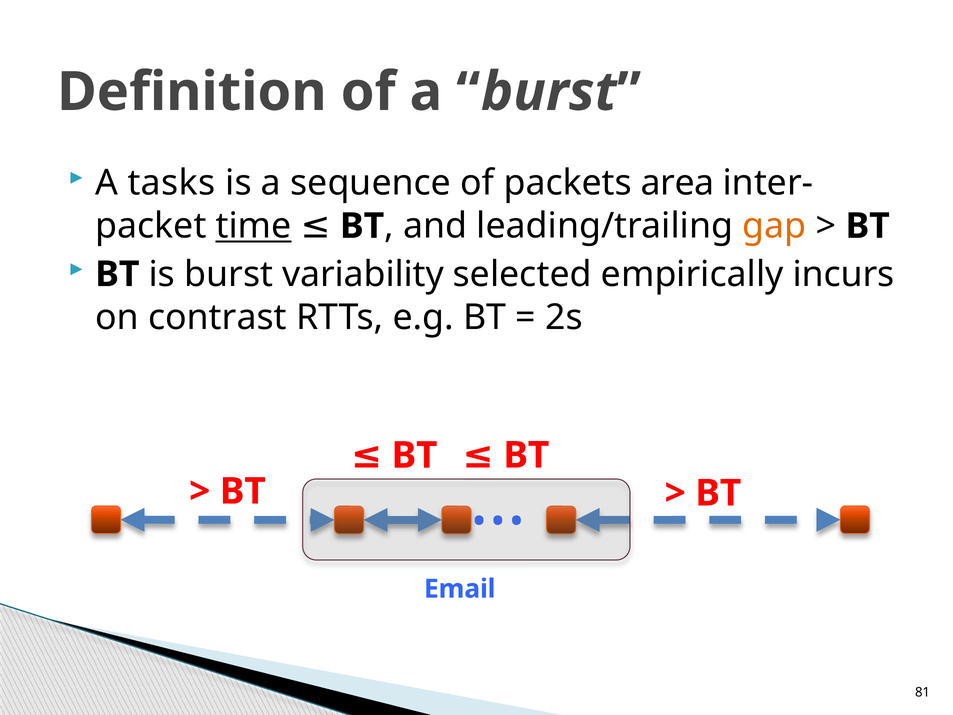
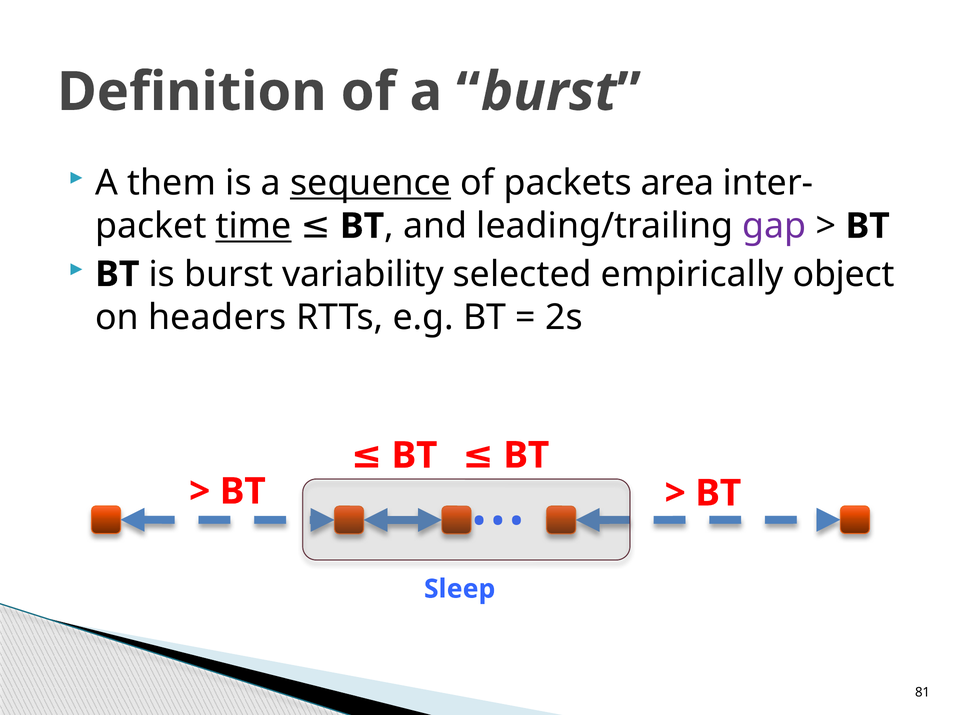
tasks: tasks -> them
sequence underline: none -> present
gap colour: orange -> purple
incurs: incurs -> object
contrast: contrast -> headers
Email: Email -> Sleep
